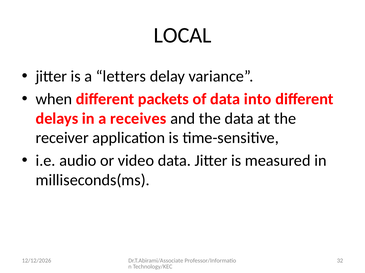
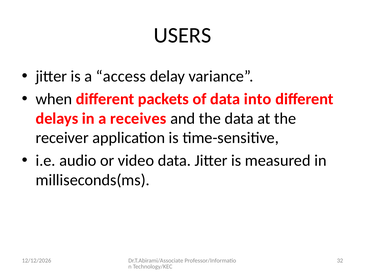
LOCAL: LOCAL -> USERS
letters: letters -> access
